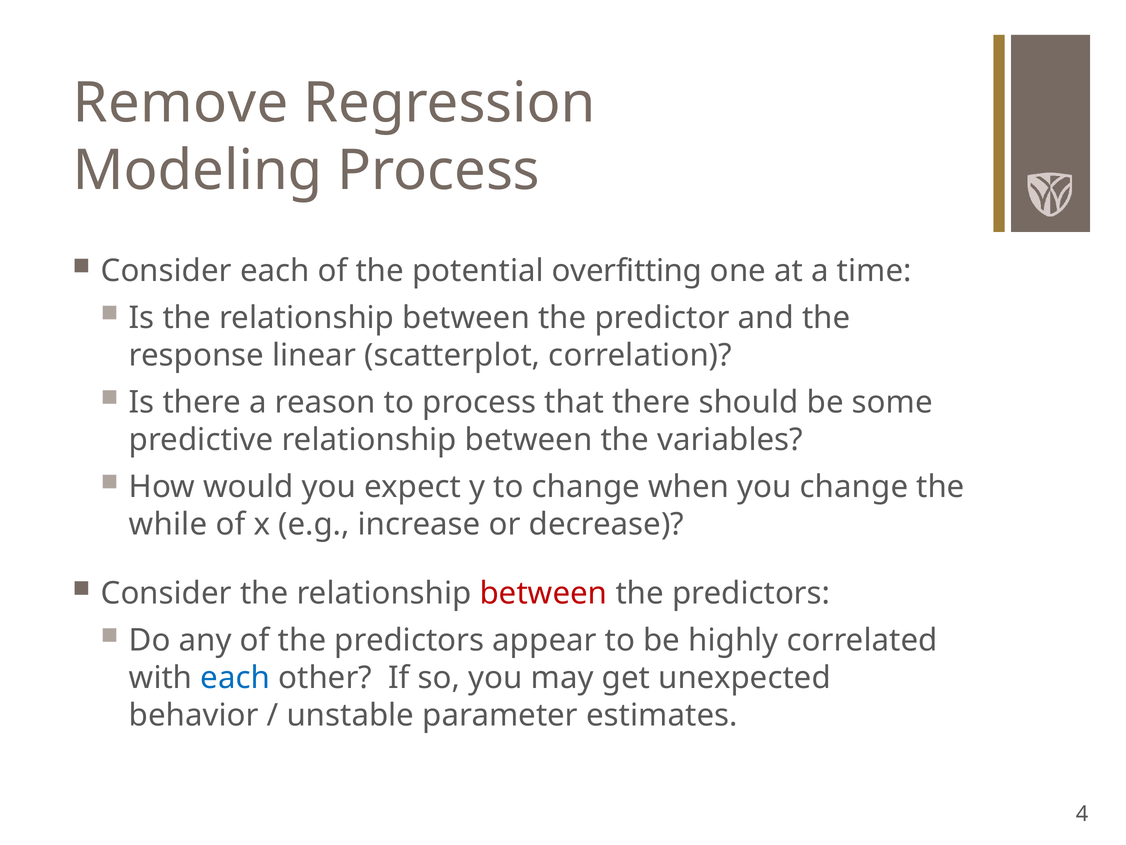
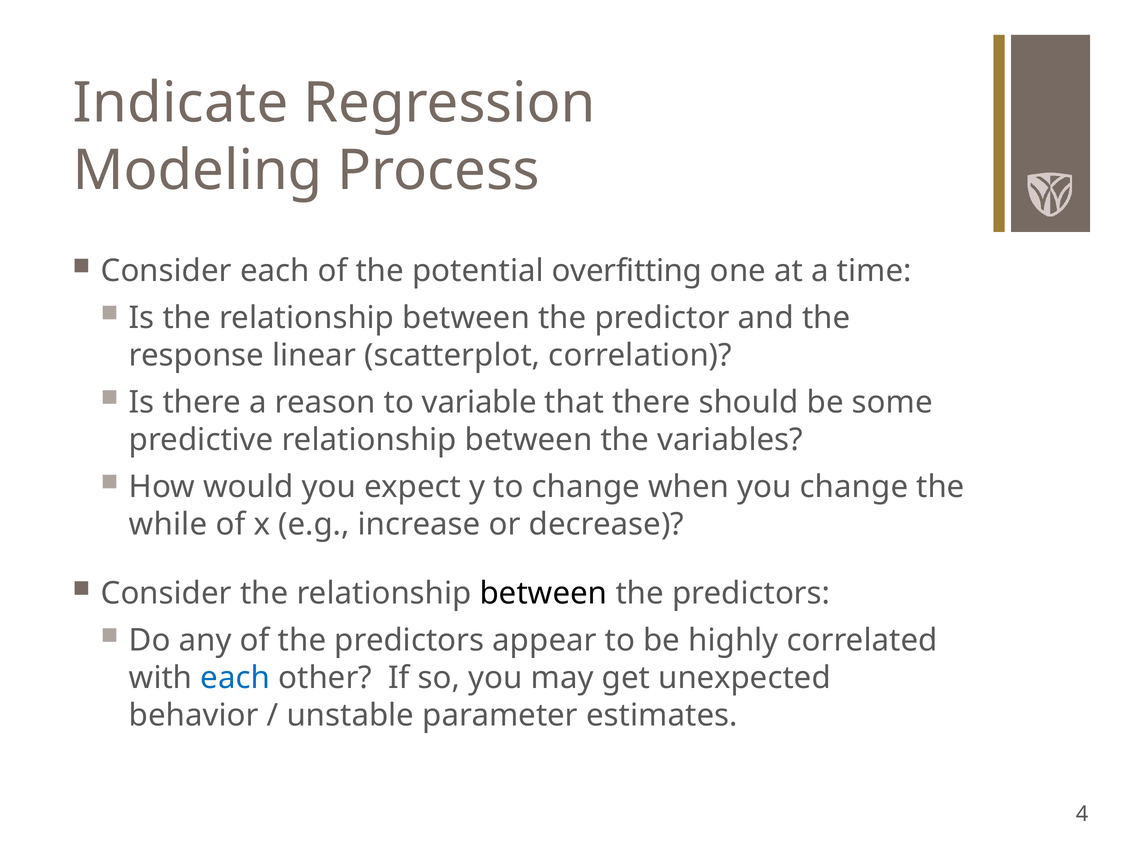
Remove: Remove -> Indicate
to process: process -> variable
between at (543, 593) colour: red -> black
